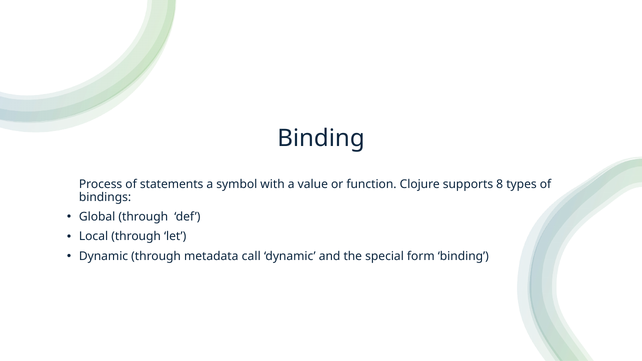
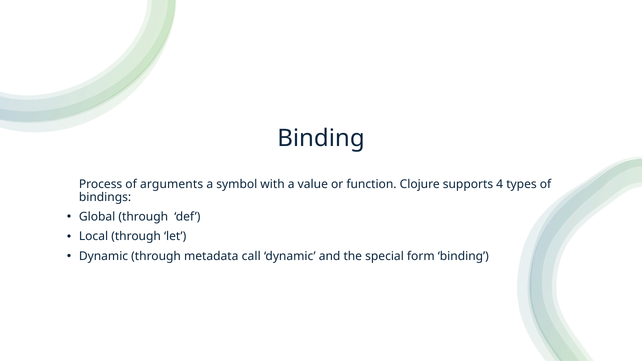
statements: statements -> arguments
8: 8 -> 4
